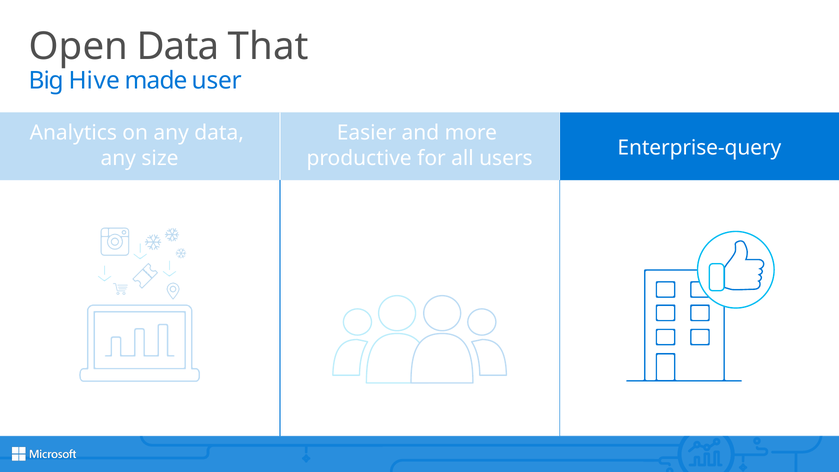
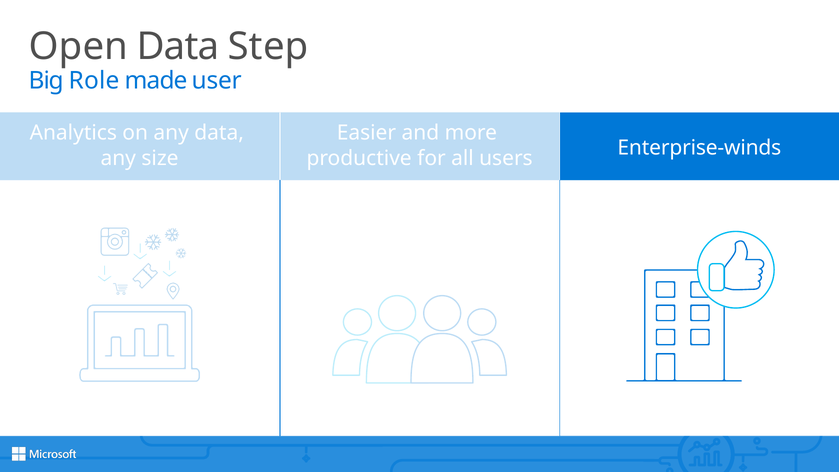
That: That -> Step
Hive: Hive -> Role
Enterprise-query: Enterprise-query -> Enterprise-winds
